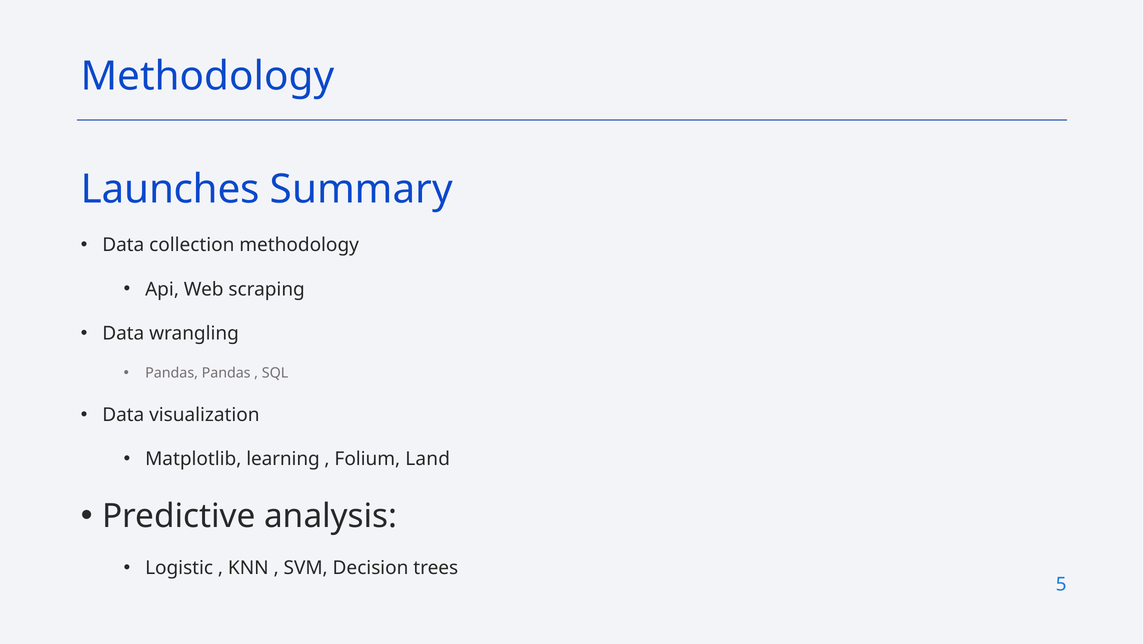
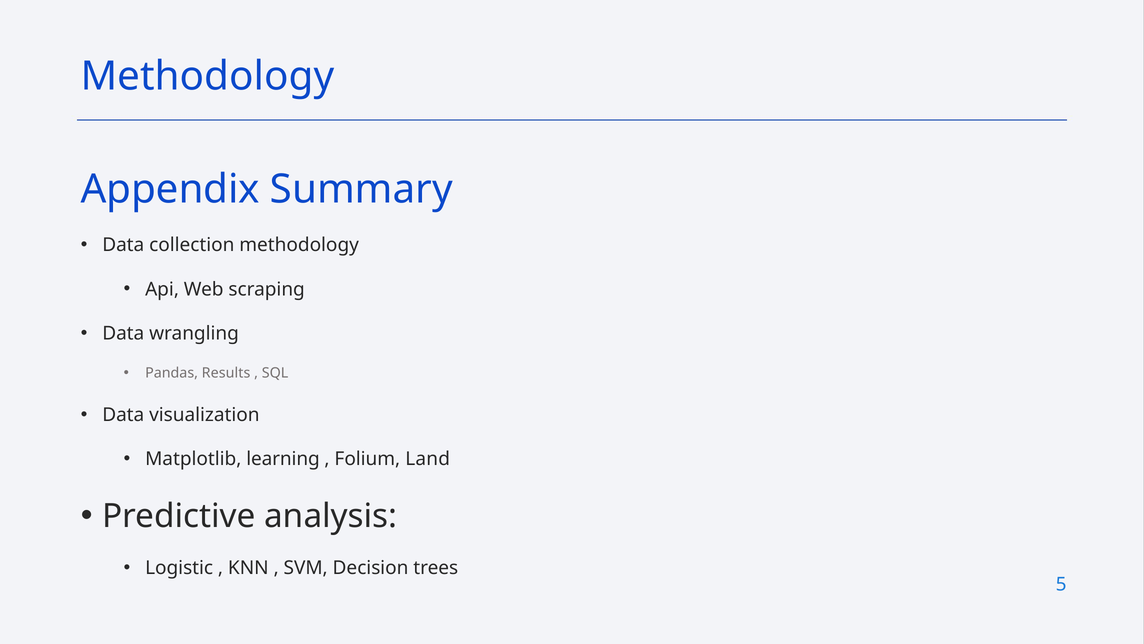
Launches: Launches -> Appendix
Pandas Pandas: Pandas -> Results
